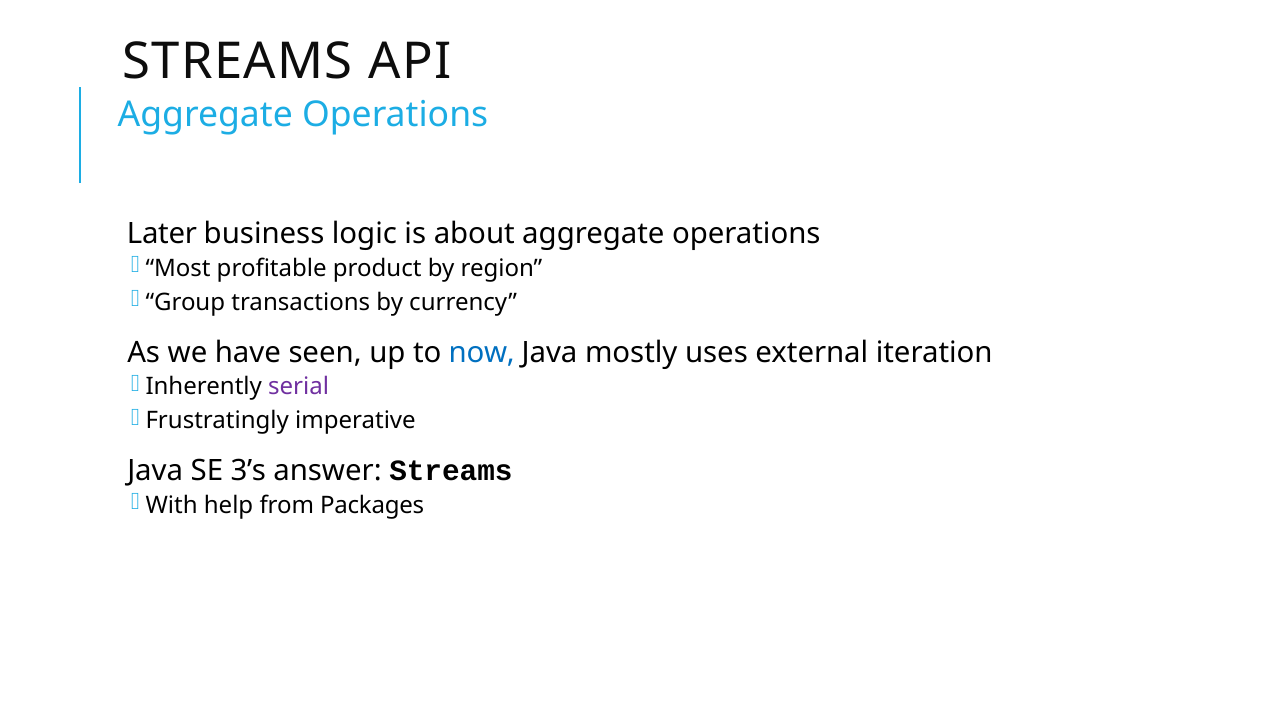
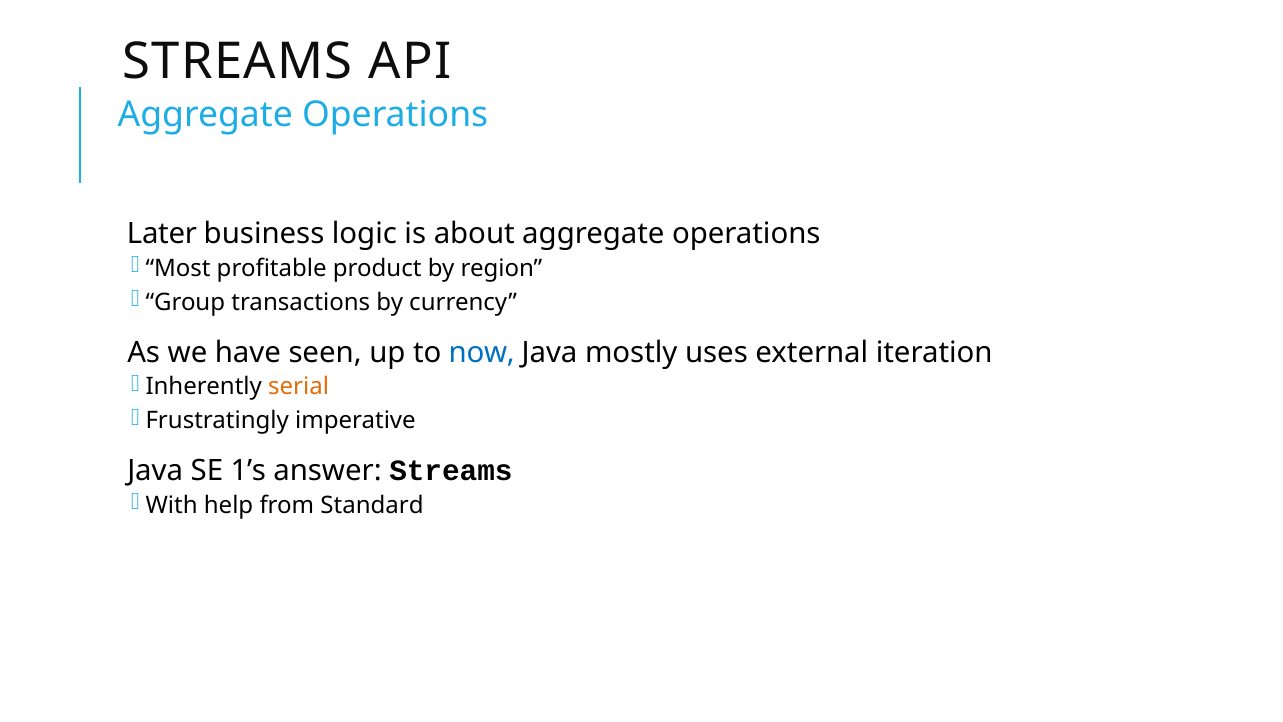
serial colour: purple -> orange
3’s: 3’s -> 1’s
Packages: Packages -> Standard
